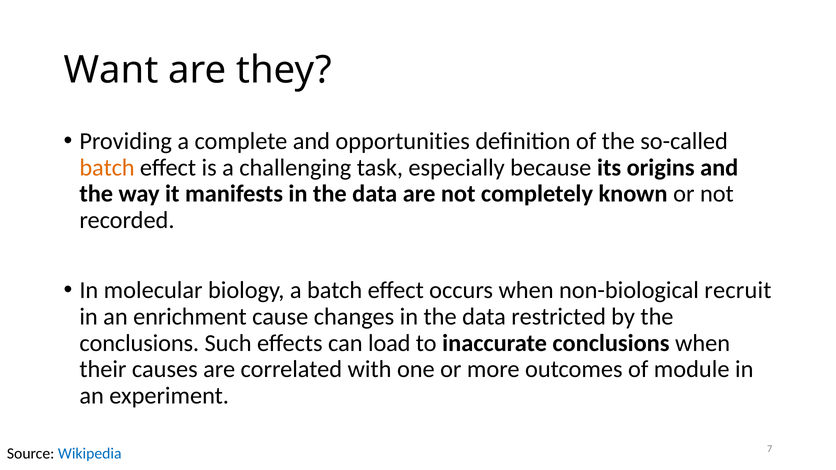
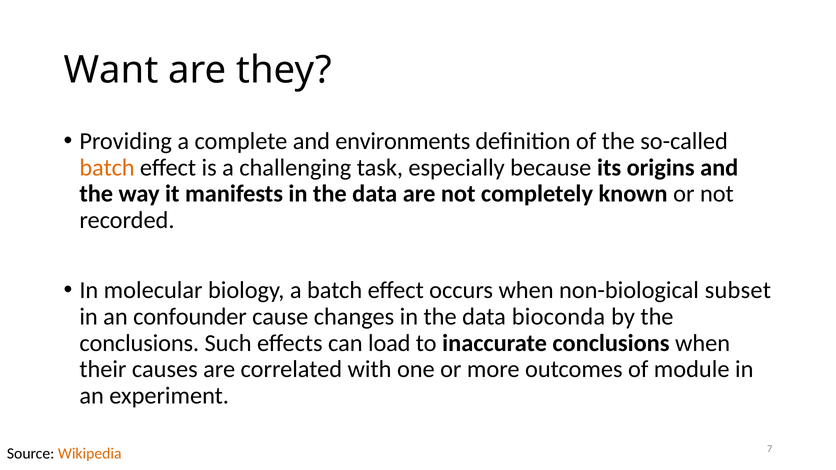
opportunities: opportunities -> environments
recruit: recruit -> subset
enrichment: enrichment -> confounder
restricted: restricted -> bioconda
Wikipedia colour: blue -> orange
